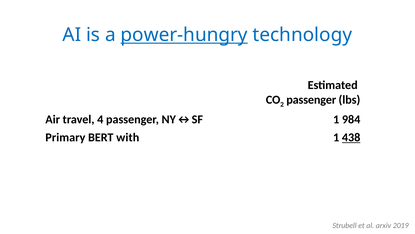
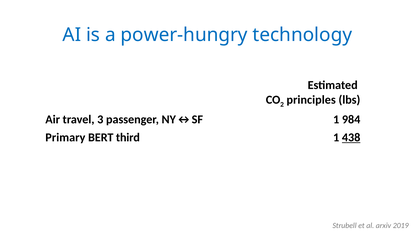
power-hungry underline: present -> none
passenger at (311, 100): passenger -> principles
4: 4 -> 3
with: with -> third
